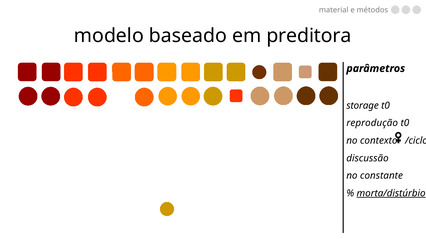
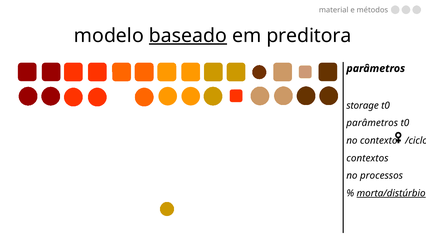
baseado underline: none -> present
reprodução at (372, 123): reprodução -> parâmetros
discussão: discussão -> contextos
constante: constante -> processos
